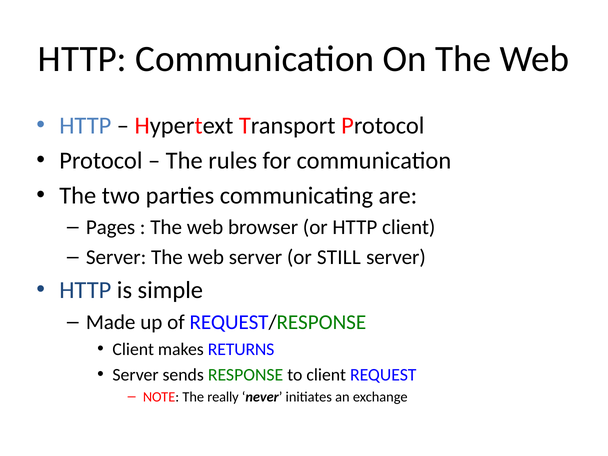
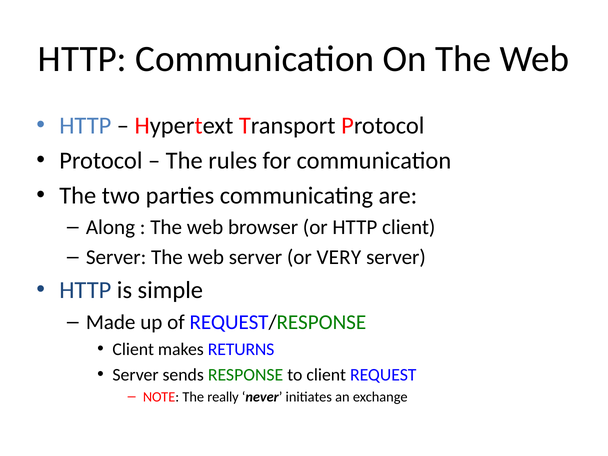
Pages: Pages -> Along
STILL: STILL -> VERY
